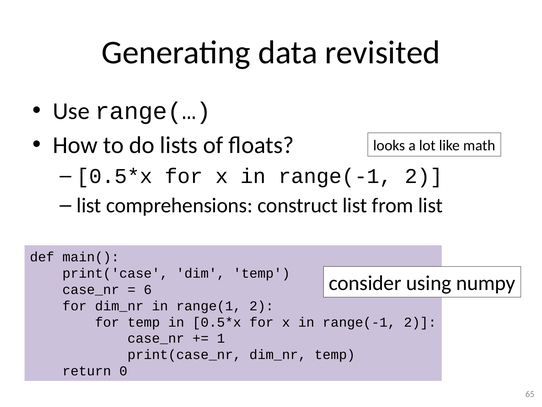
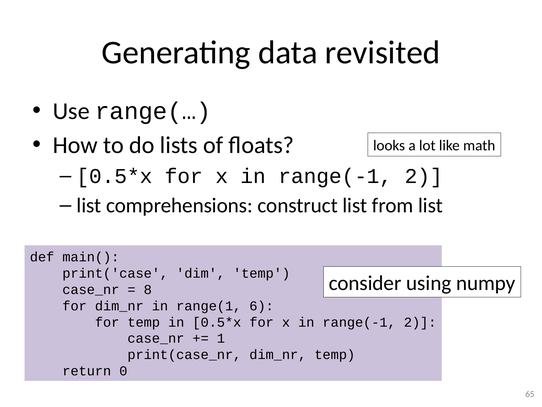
6: 6 -> 8
range(1 2: 2 -> 6
